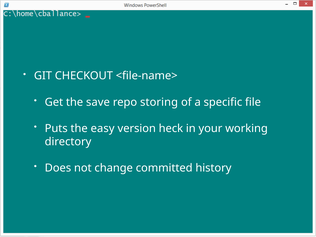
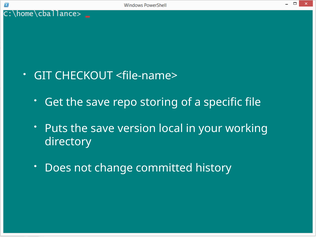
Puts the easy: easy -> save
heck: heck -> local
